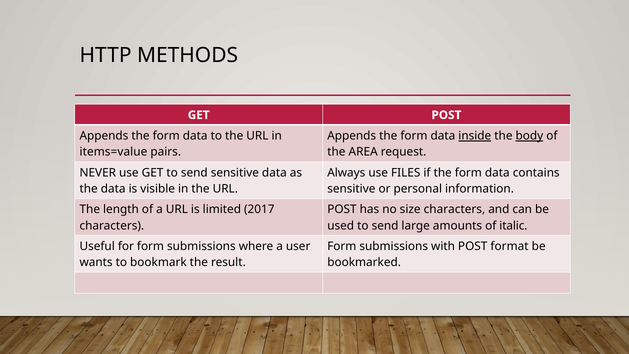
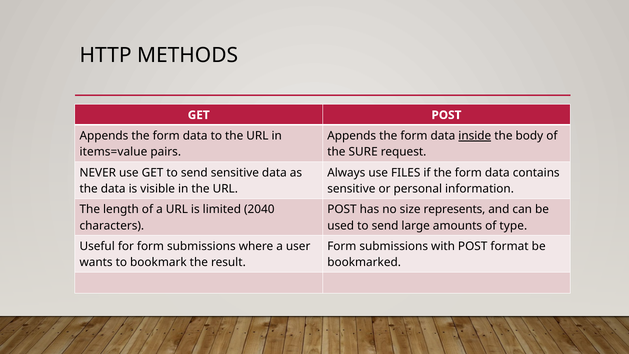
body underline: present -> none
AREA: AREA -> SURE
2017: 2017 -> 2040
size characters: characters -> represents
italic: italic -> type
